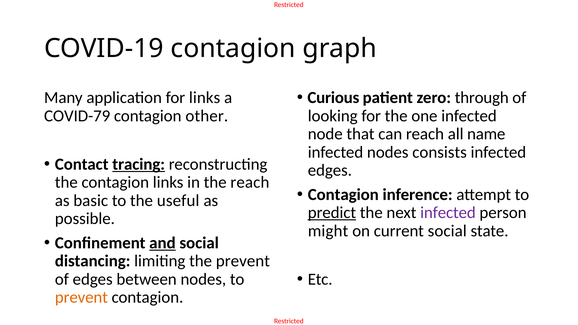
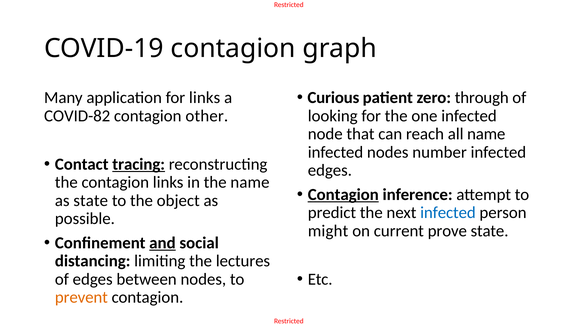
COVID-79: COVID-79 -> COVID-82
consists: consists -> number
the reach: reach -> name
Contagion at (343, 195) underline: none -> present
as basic: basic -> state
useful: useful -> object
predict underline: present -> none
infected at (448, 213) colour: purple -> blue
current social: social -> prove
the prevent: prevent -> lectures
